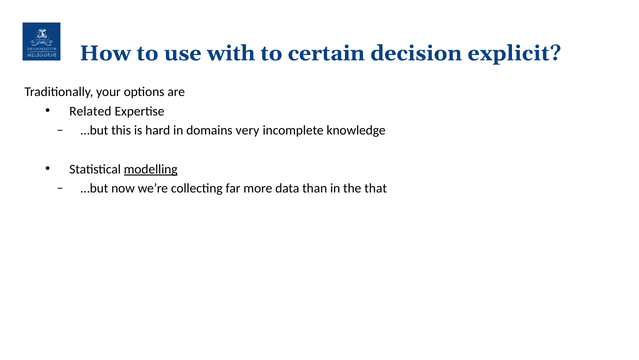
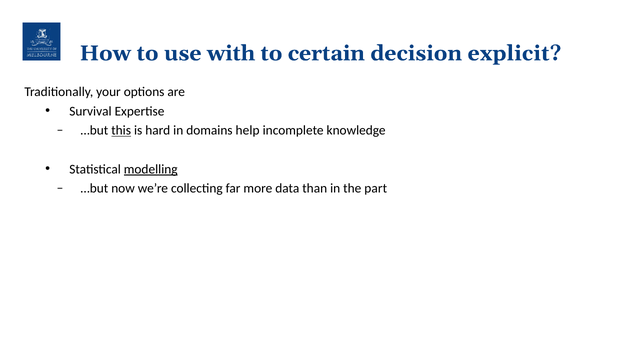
Related: Related -> Survival
this underline: none -> present
very: very -> help
that: that -> part
